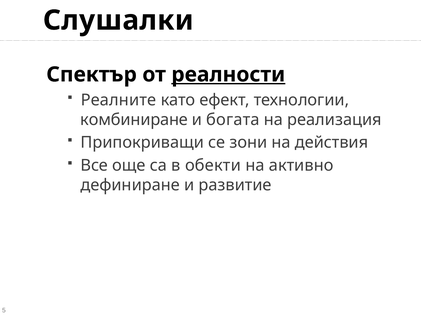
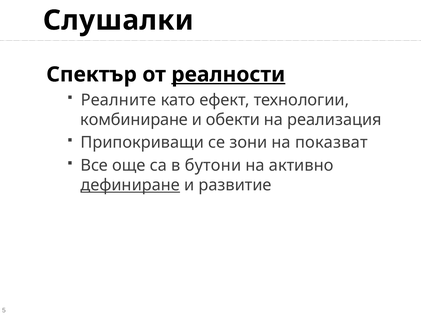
богата: богата -> обекти
действия: действия -> показват
обекти: обекти -> бутони
дефиниране underline: none -> present
